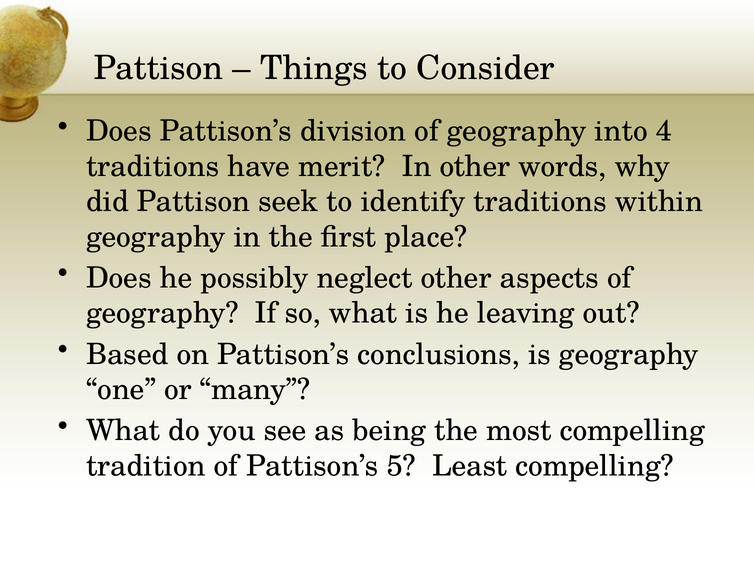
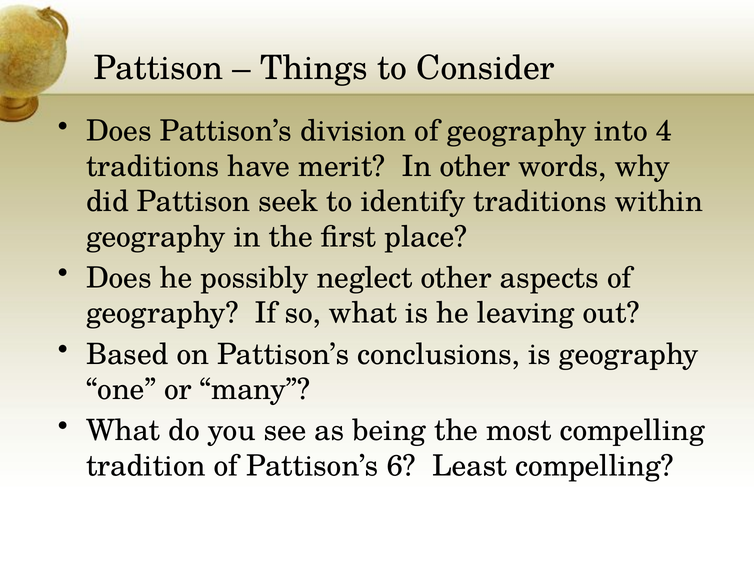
5: 5 -> 6
